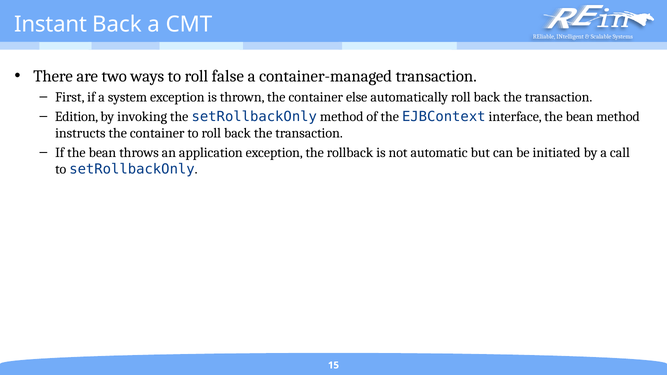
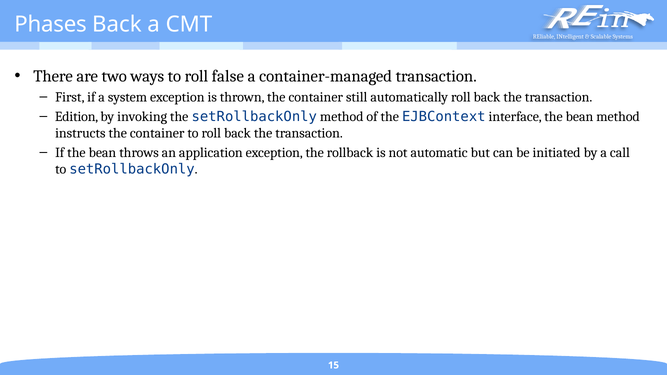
Instant: Instant -> Phases
else: else -> still
